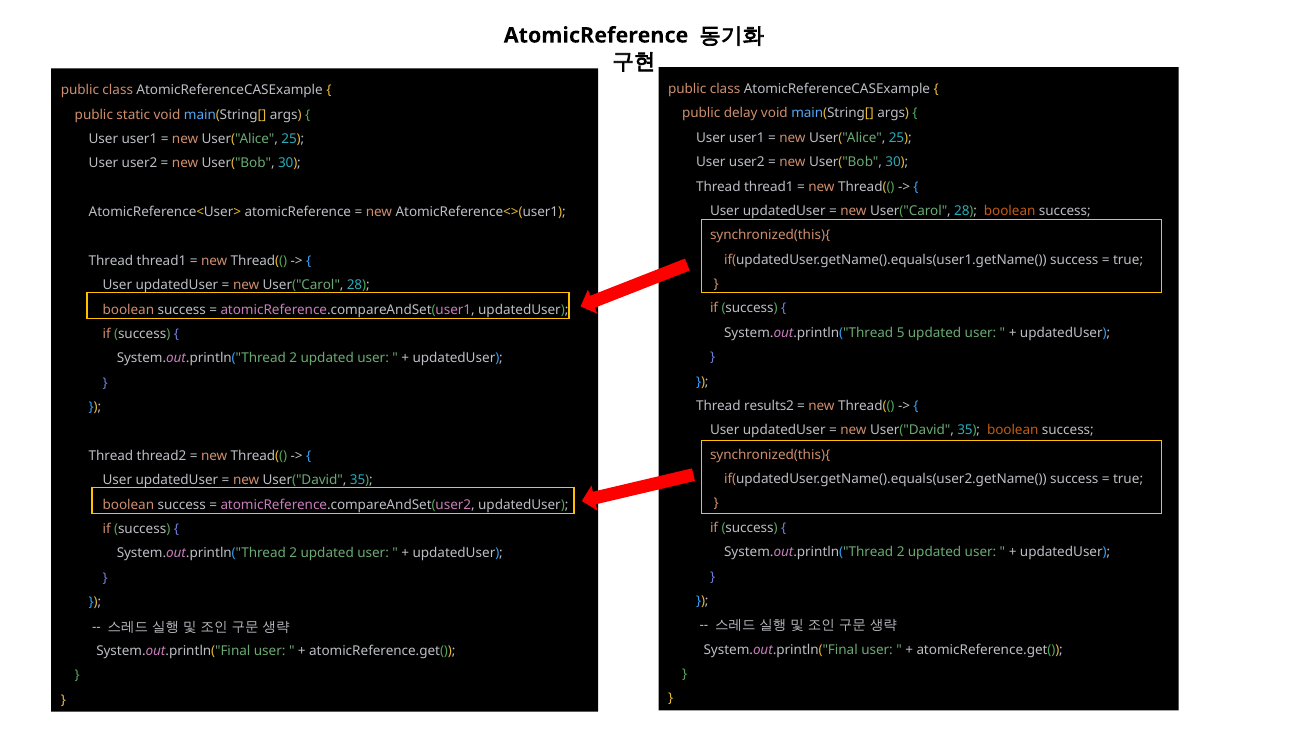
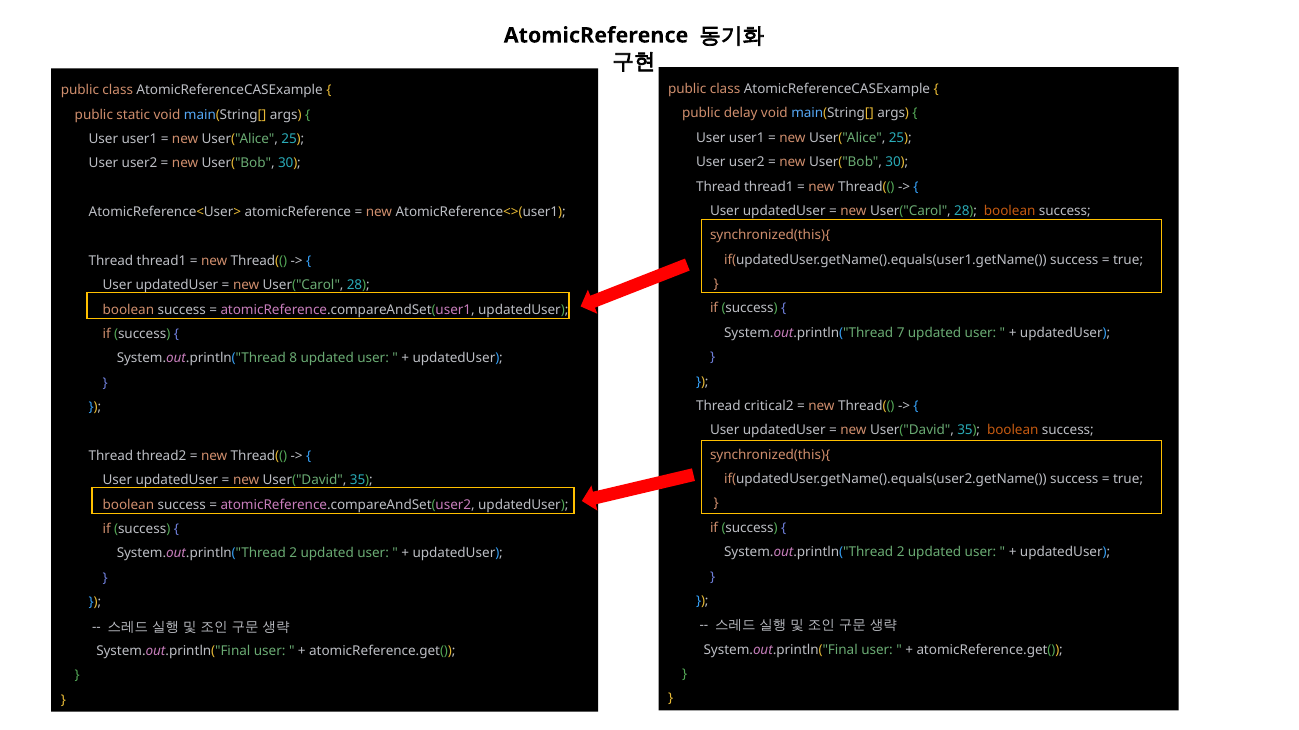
5: 5 -> 7
2 at (293, 359): 2 -> 8
results2: results2 -> critical2
